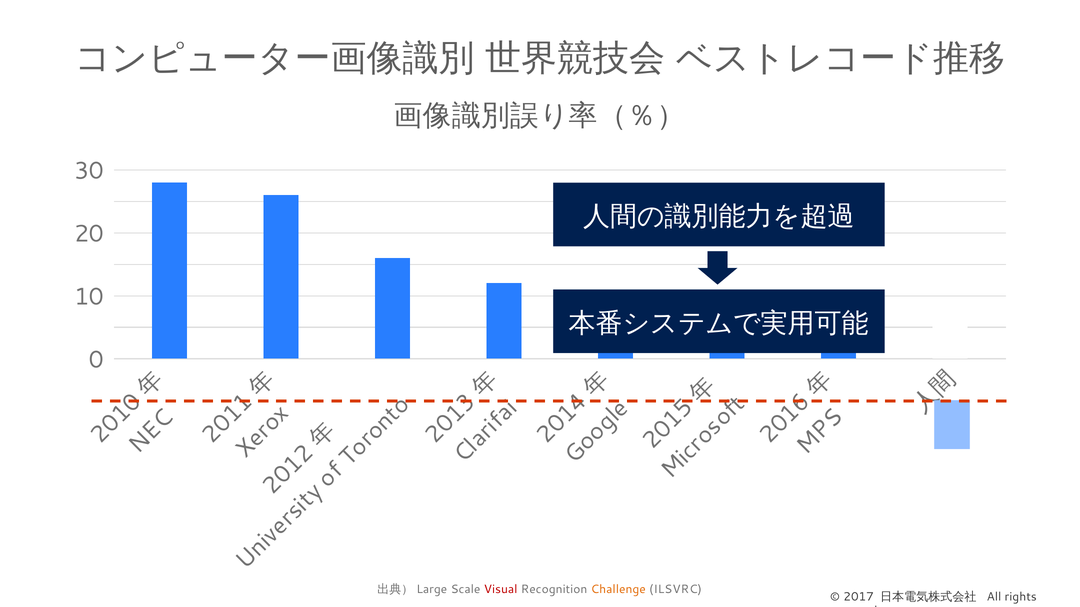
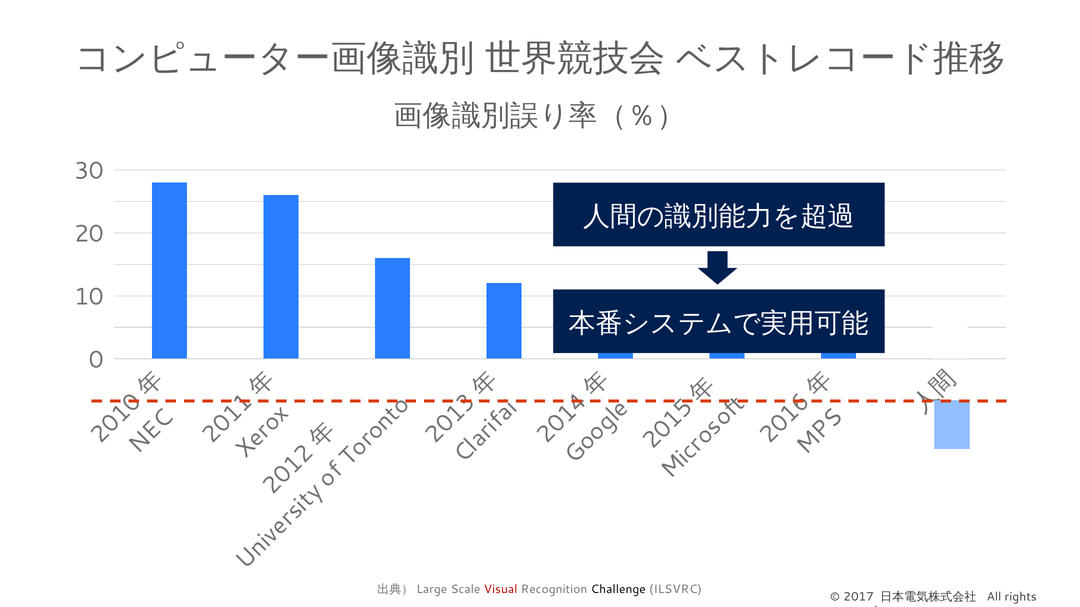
Challenge colour: orange -> black
